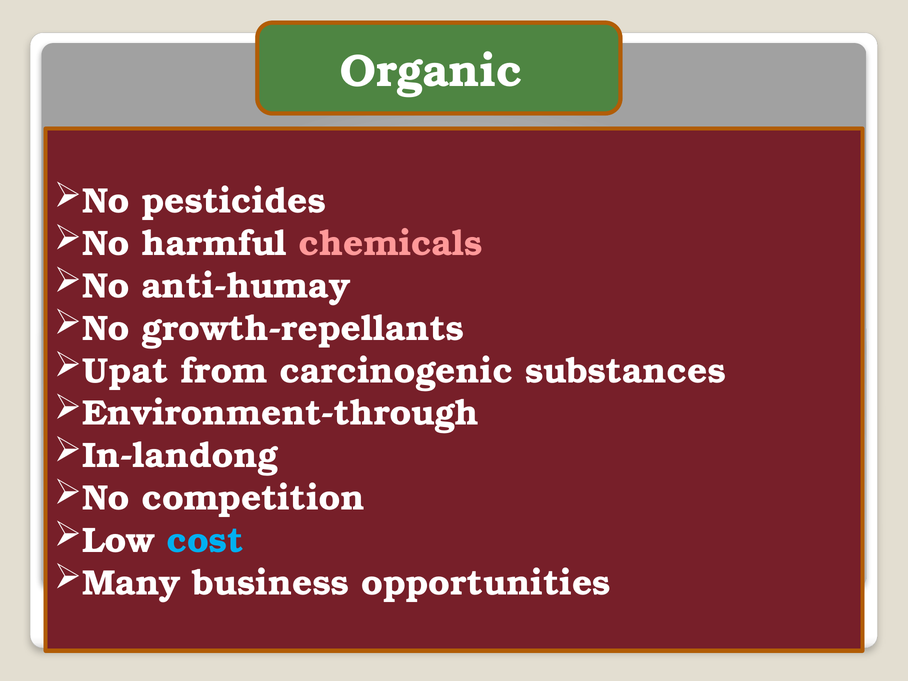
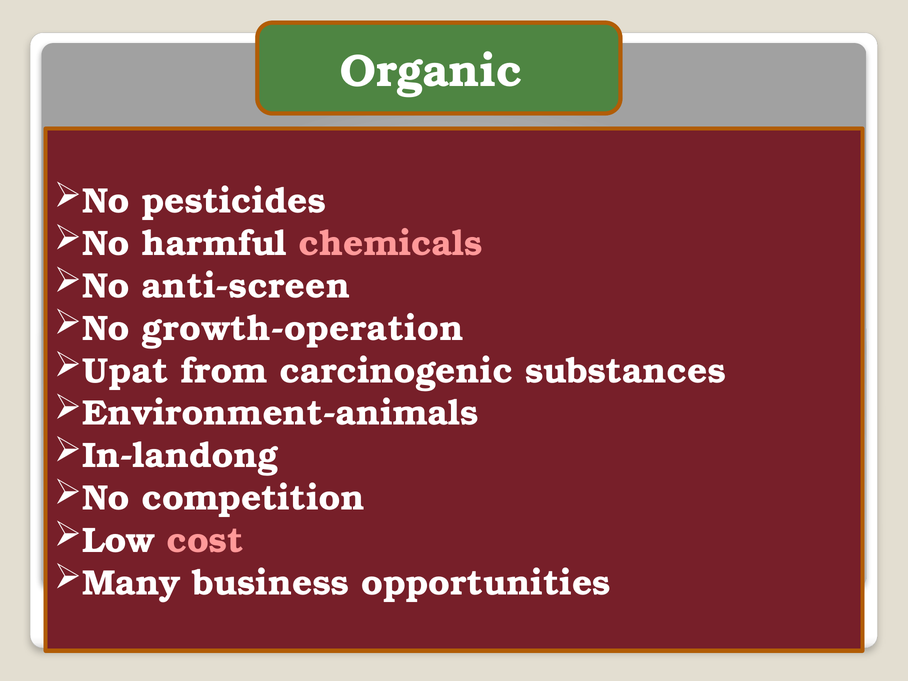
anti-humay: anti-humay -> anti-screen
growth-repellants: growth-repellants -> growth-operation
Environment-through: Environment-through -> Environment-animals
cost colour: light blue -> pink
